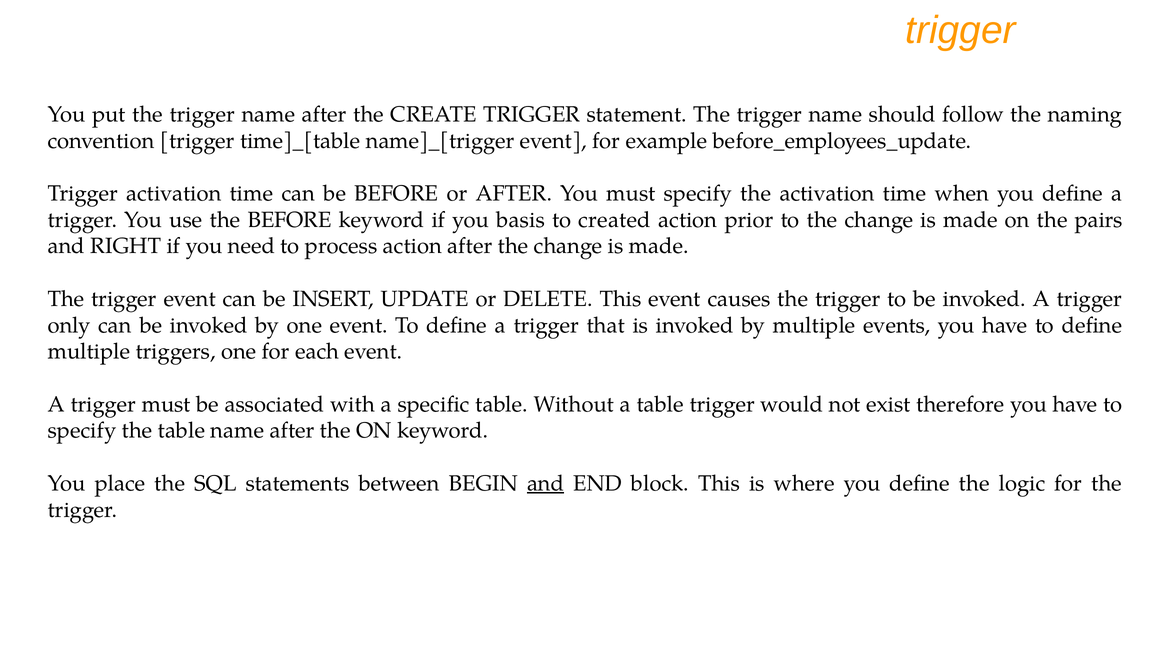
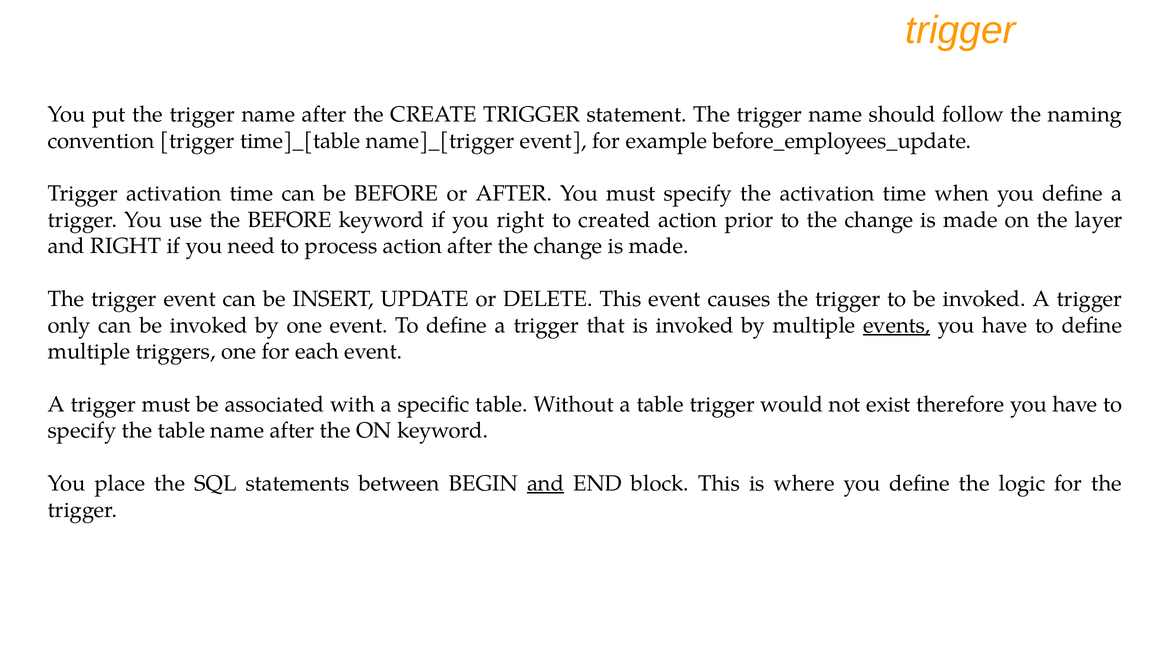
you basis: basis -> right
pairs: pairs -> layer
events underline: none -> present
